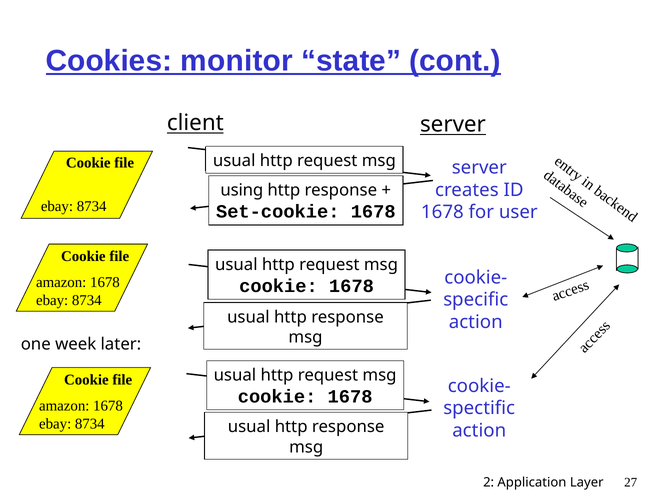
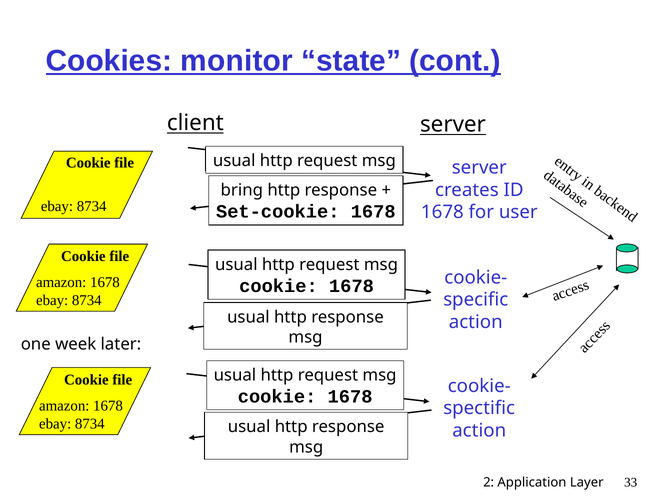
using: using -> bring
27: 27 -> 33
